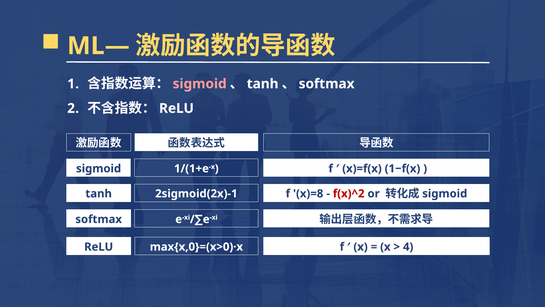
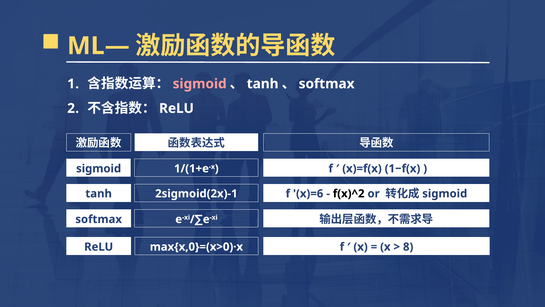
x)=8: x)=8 -> x)=6
f(x)^2 colour: red -> black
4: 4 -> 8
